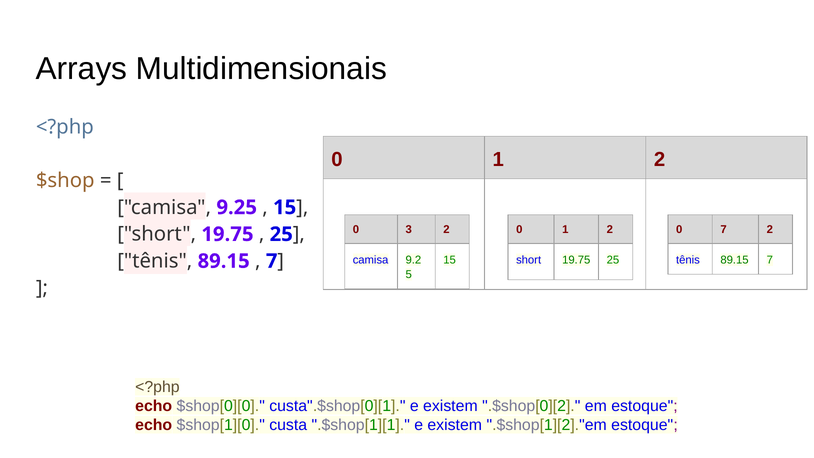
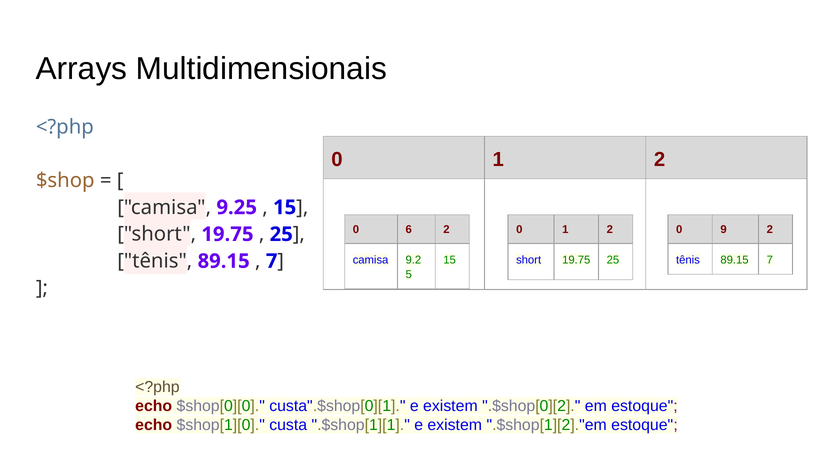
3: 3 -> 6
0 7: 7 -> 9
